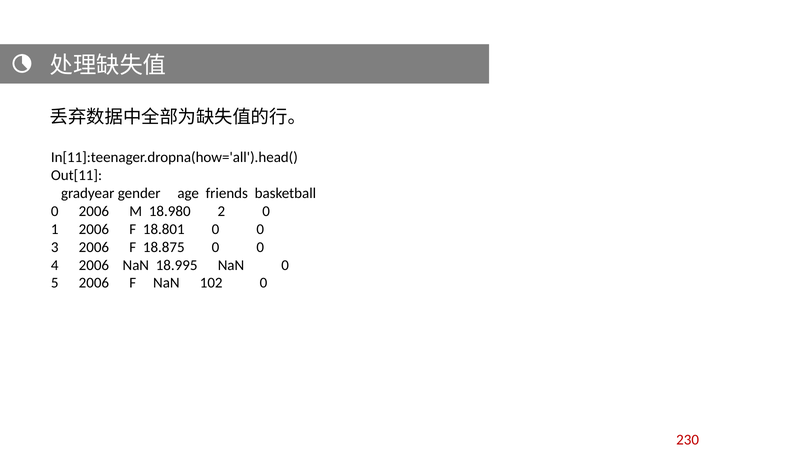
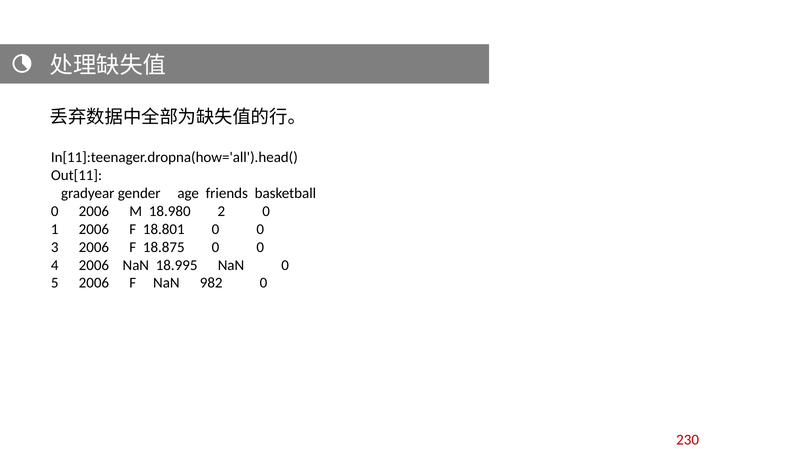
102: 102 -> 982
